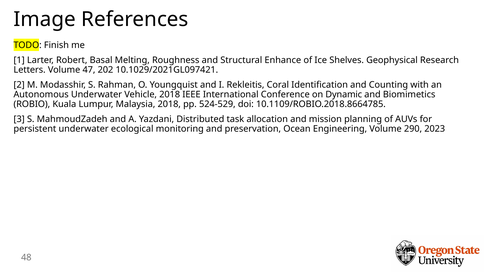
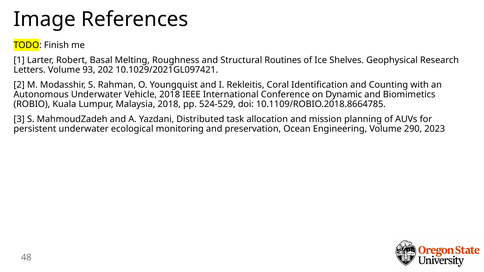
Enhance: Enhance -> Routines
47: 47 -> 93
